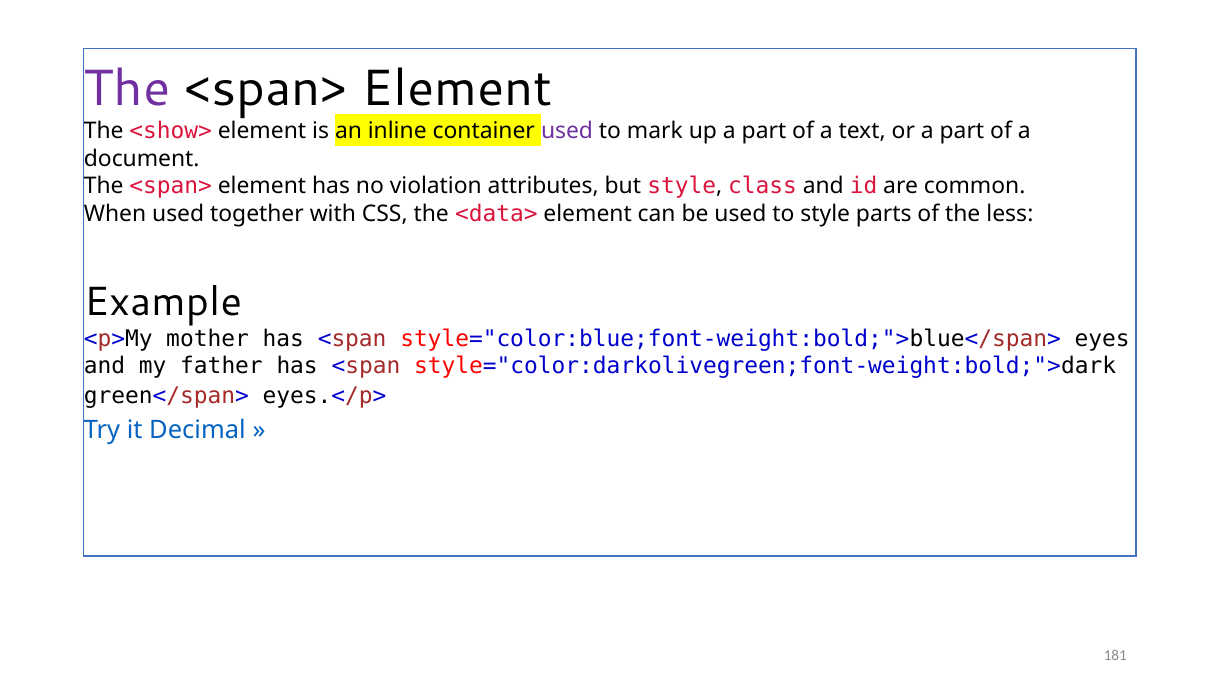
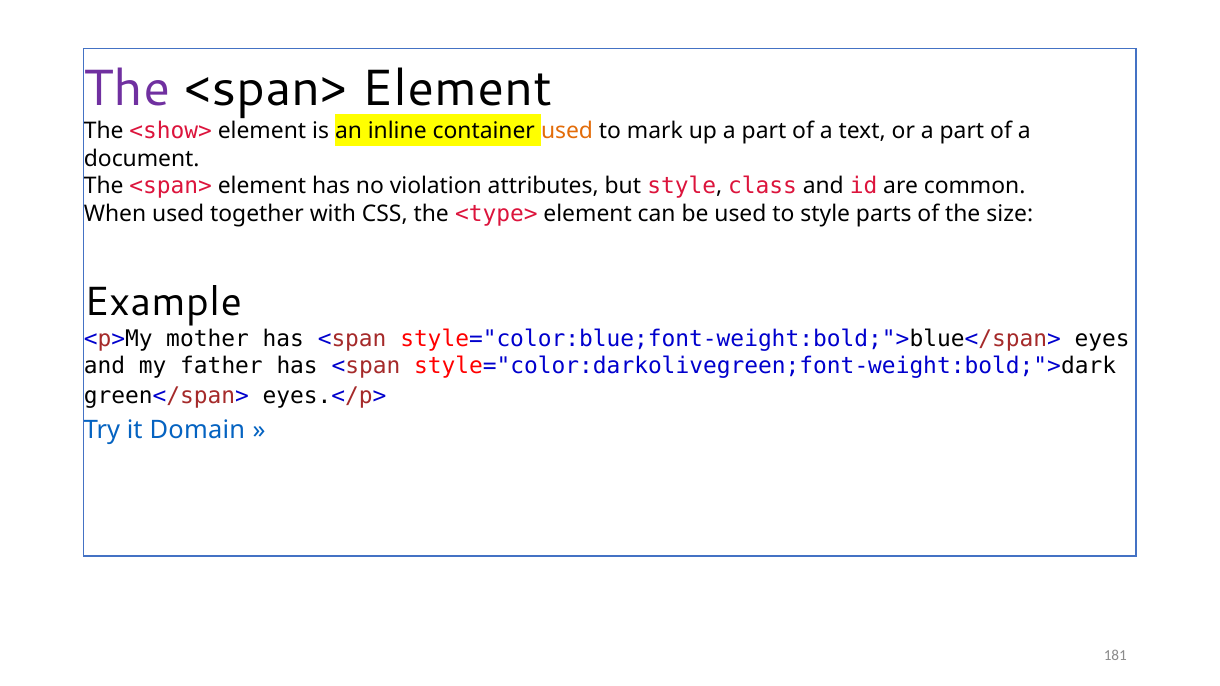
used at (567, 131) colour: purple -> orange
<data>: <data> -> <type>
less: less -> size
Decimal: Decimal -> Domain
